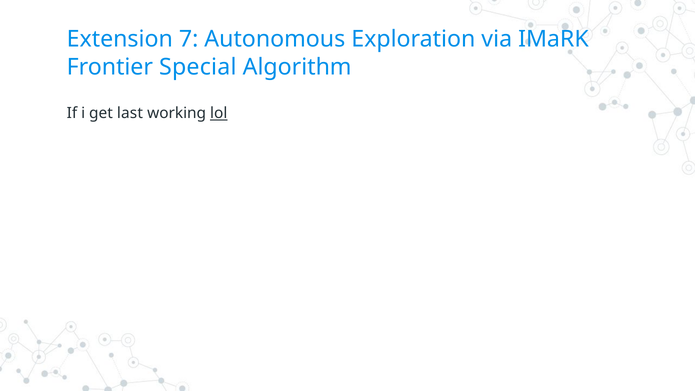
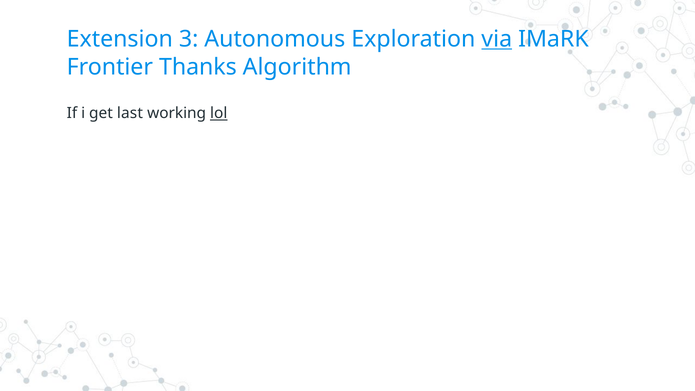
7: 7 -> 3
via underline: none -> present
Special: Special -> Thanks
